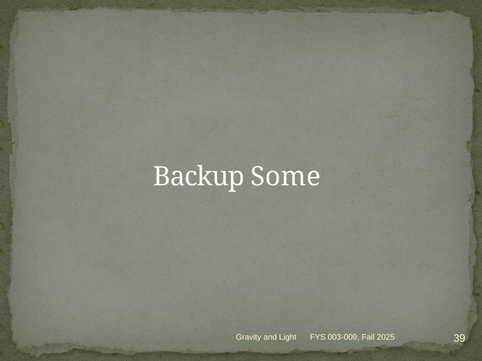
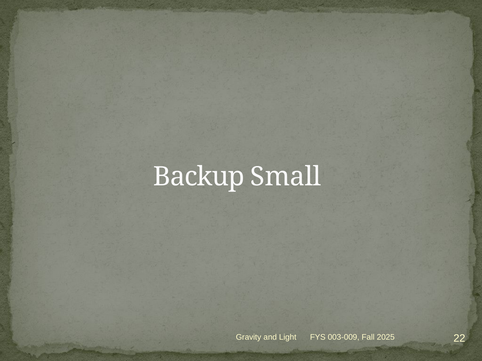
Some: Some -> Small
39: 39 -> 22
